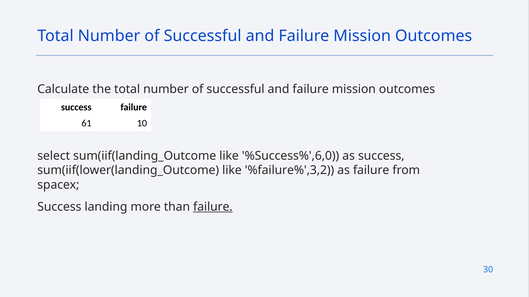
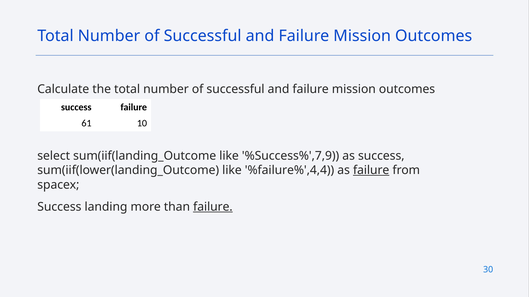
%Success%',6,0: %Success%',6,0 -> %Success%',7,9
%failure%',3,2: %failure%',3,2 -> %failure%',4,4
failure at (371, 171) underline: none -> present
